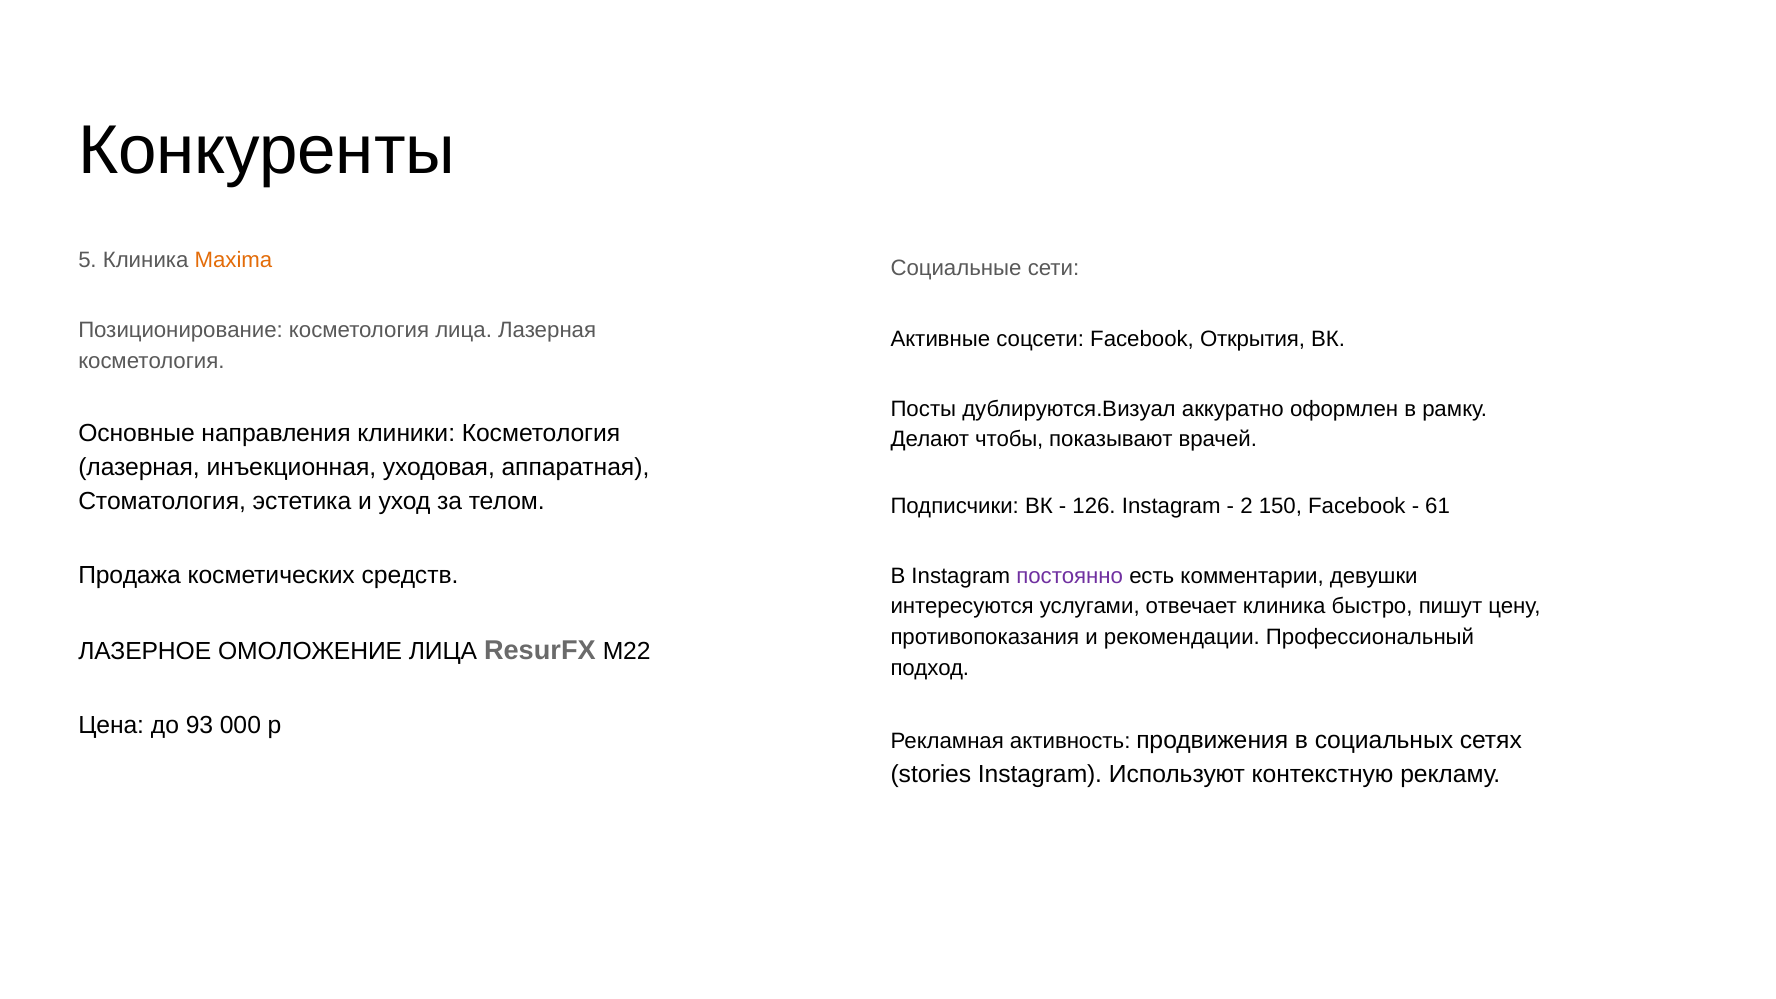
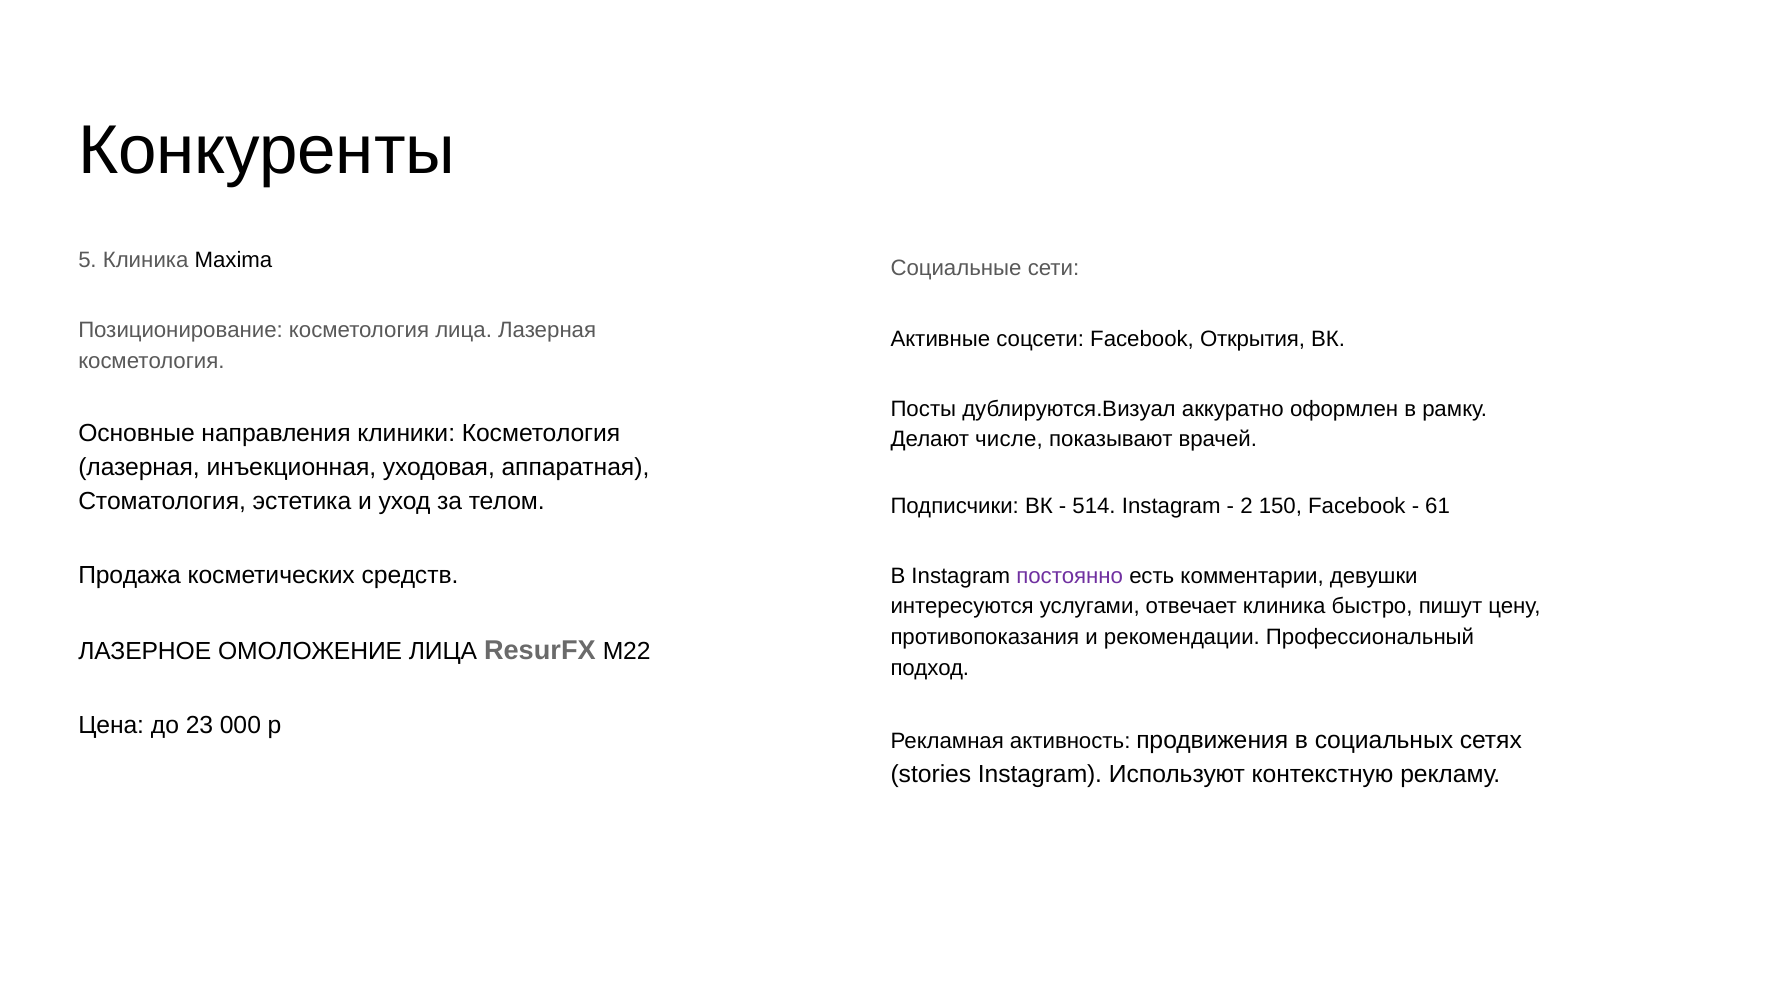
Maxima colour: orange -> black
чтобы: чтобы -> числе
126: 126 -> 514
93: 93 -> 23
